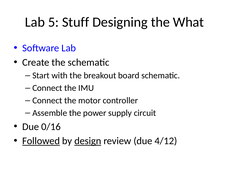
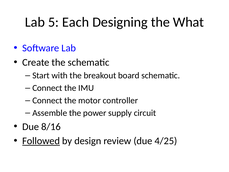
Stuff: Stuff -> Each
0/16: 0/16 -> 8/16
design underline: present -> none
4/12: 4/12 -> 4/25
